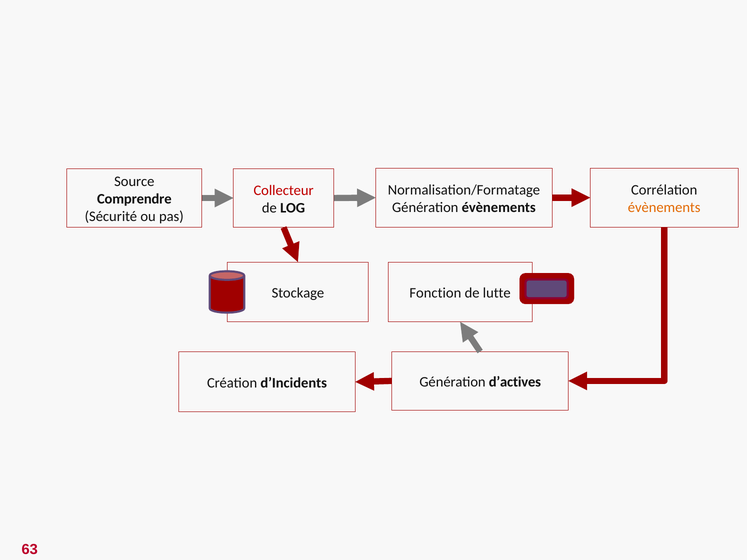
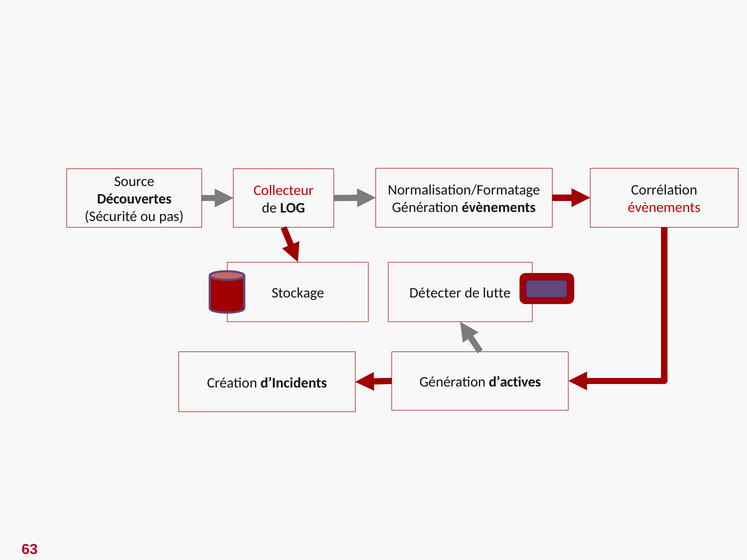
Comprendre: Comprendre -> Découvertes
évènements at (664, 207) colour: orange -> red
Fonction: Fonction -> Détecter
